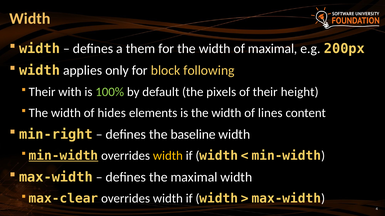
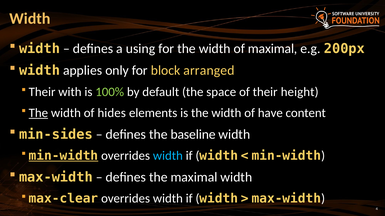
them: them -> using
following: following -> arranged
pixels: pixels -> space
The at (38, 113) underline: none -> present
lines: lines -> have
min-right: min-right -> min-sides
width at (168, 156) colour: yellow -> light blue
